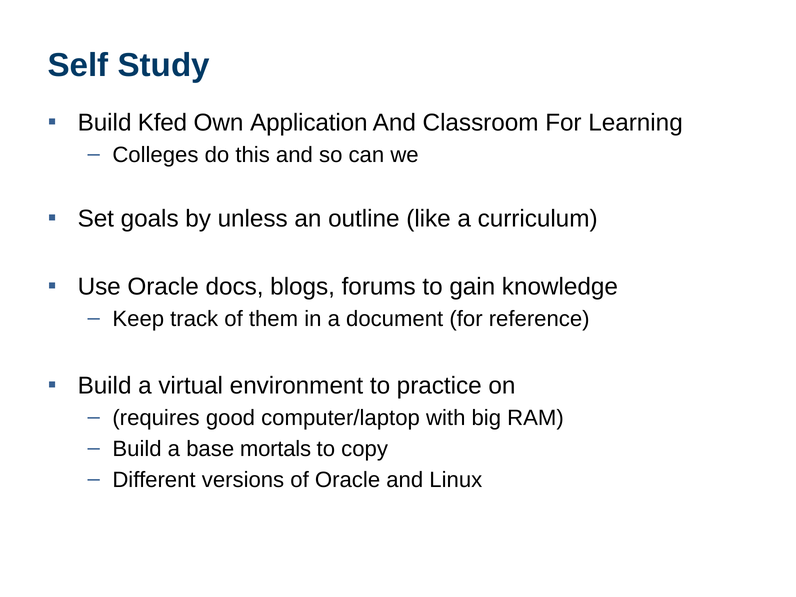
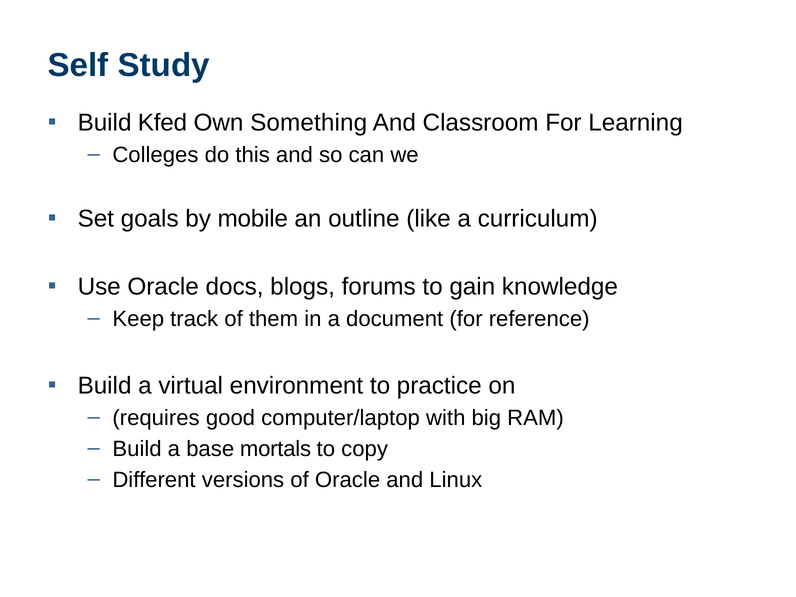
Application: Application -> Something
unless: unless -> mobile
